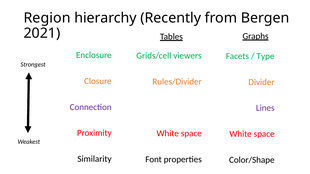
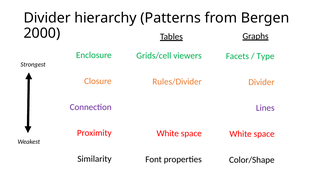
Region at (47, 18): Region -> Divider
Recently: Recently -> Patterns
2021: 2021 -> 2000
